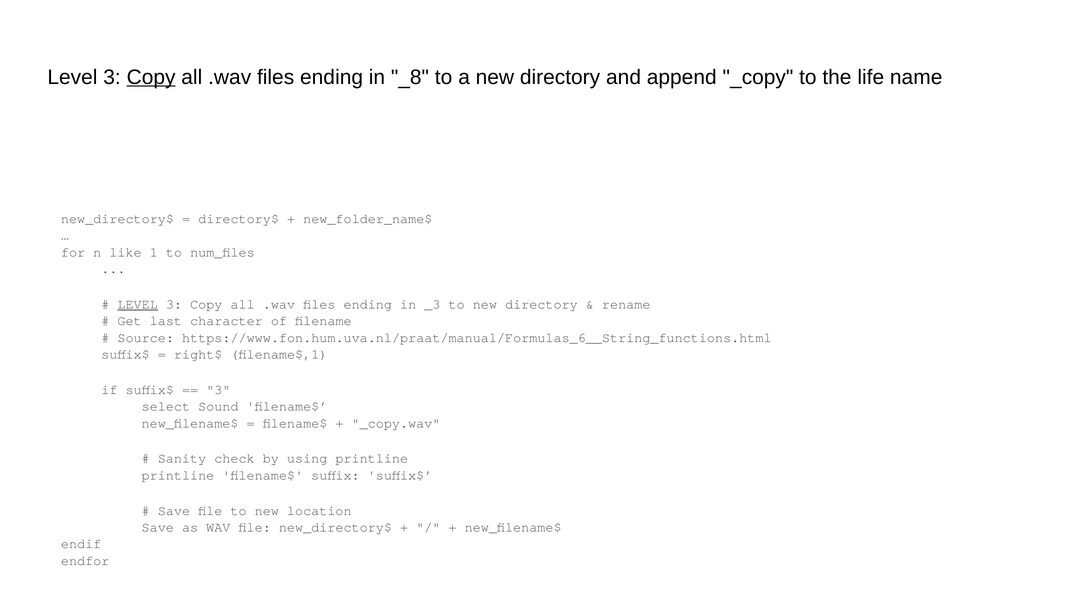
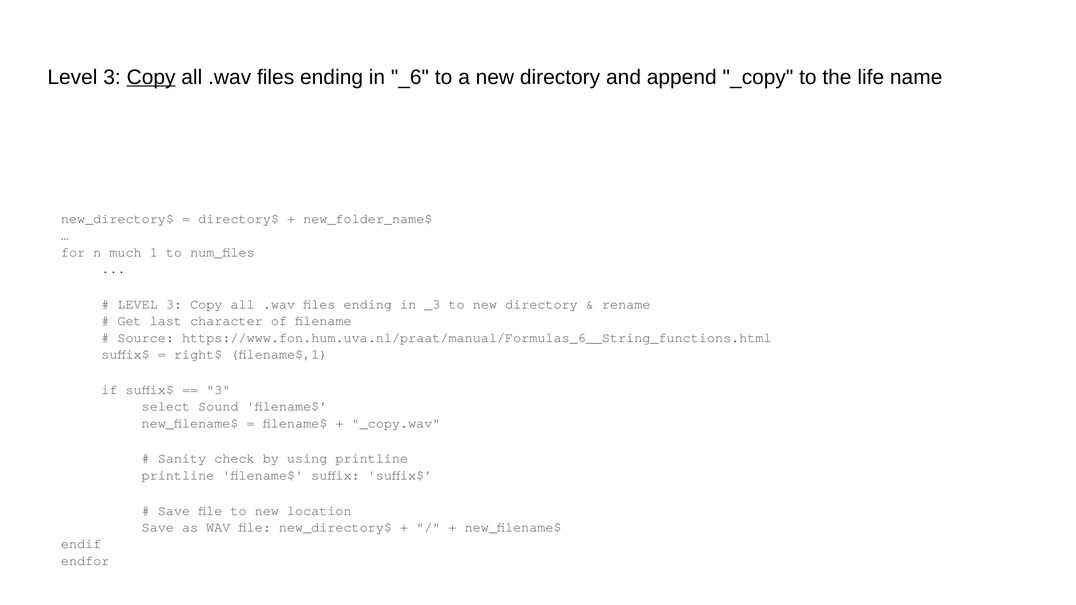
_8: _8 -> _6
like: like -> much
LEVEL at (138, 304) underline: present -> none
